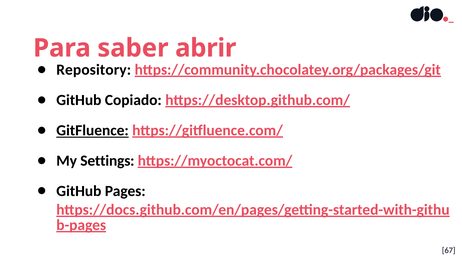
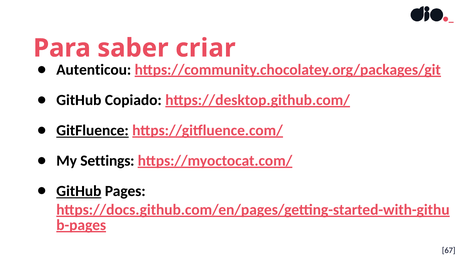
abrir: abrir -> criar
Repository: Repository -> Autenticou
GitHub at (79, 191) underline: none -> present
